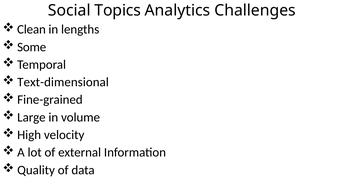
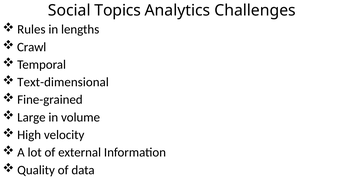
Clean: Clean -> Rules
Some: Some -> Crawl
